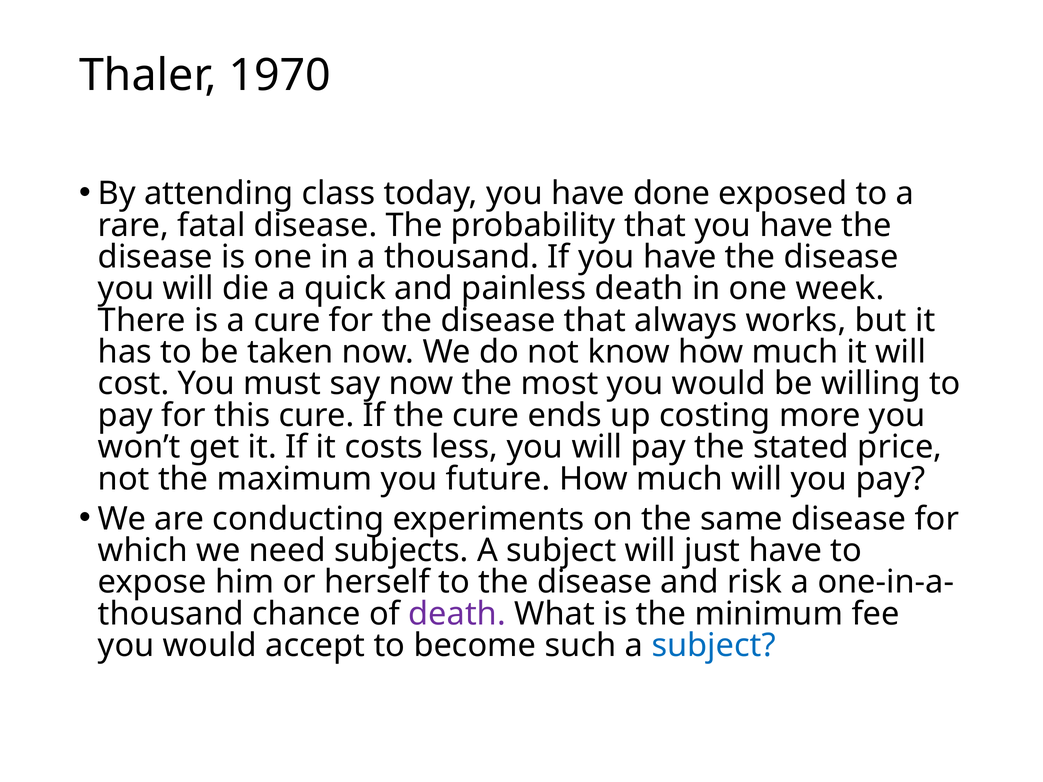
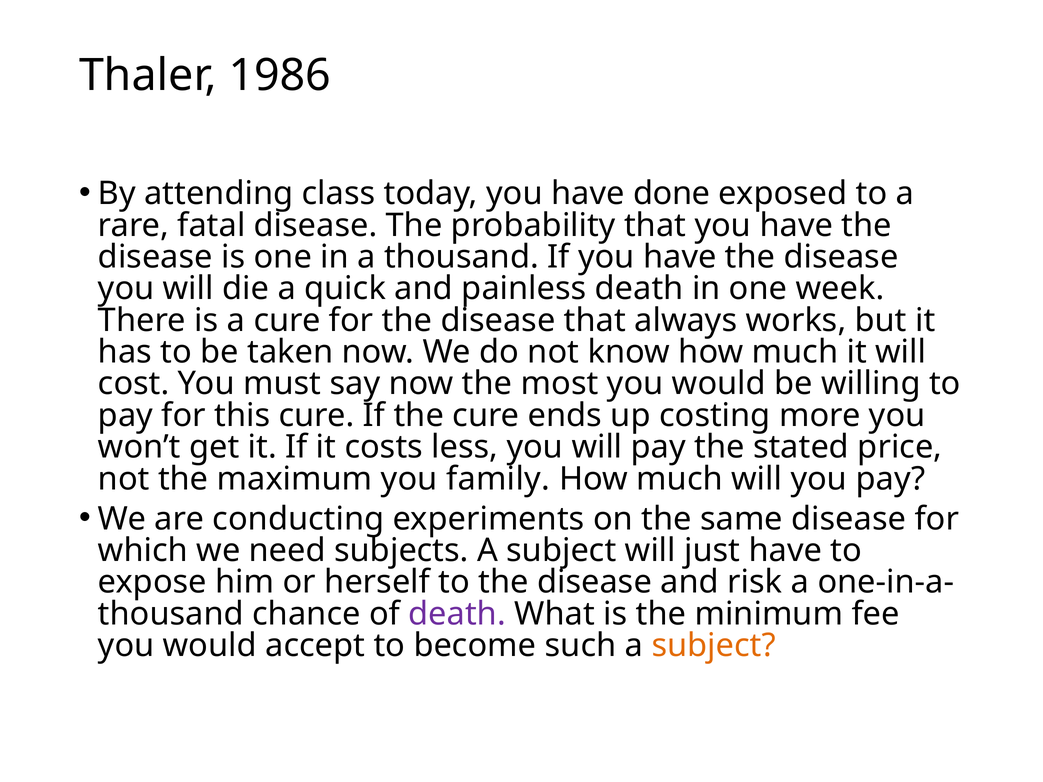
1970: 1970 -> 1986
future: future -> family
subject at (714, 646) colour: blue -> orange
